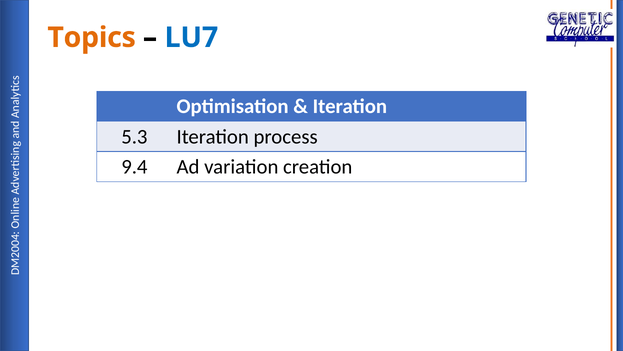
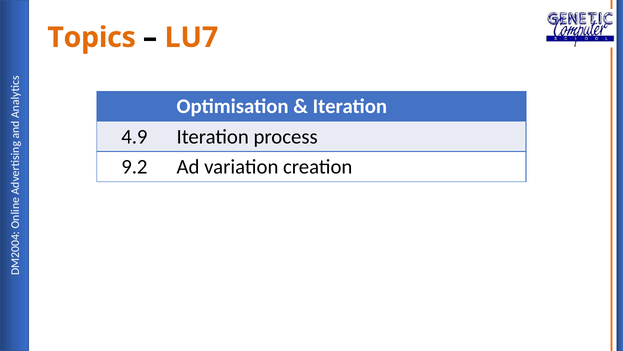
LU7 colour: blue -> orange
5.3: 5.3 -> 4.9
9.4: 9.4 -> 9.2
